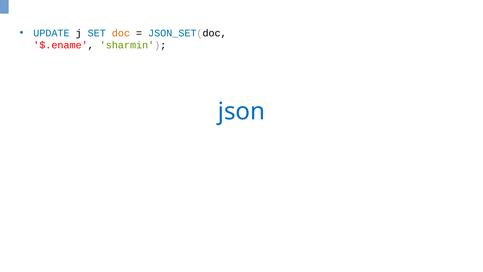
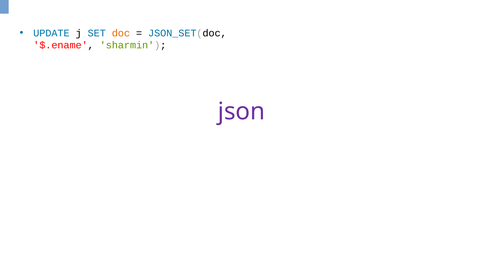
json colour: blue -> purple
